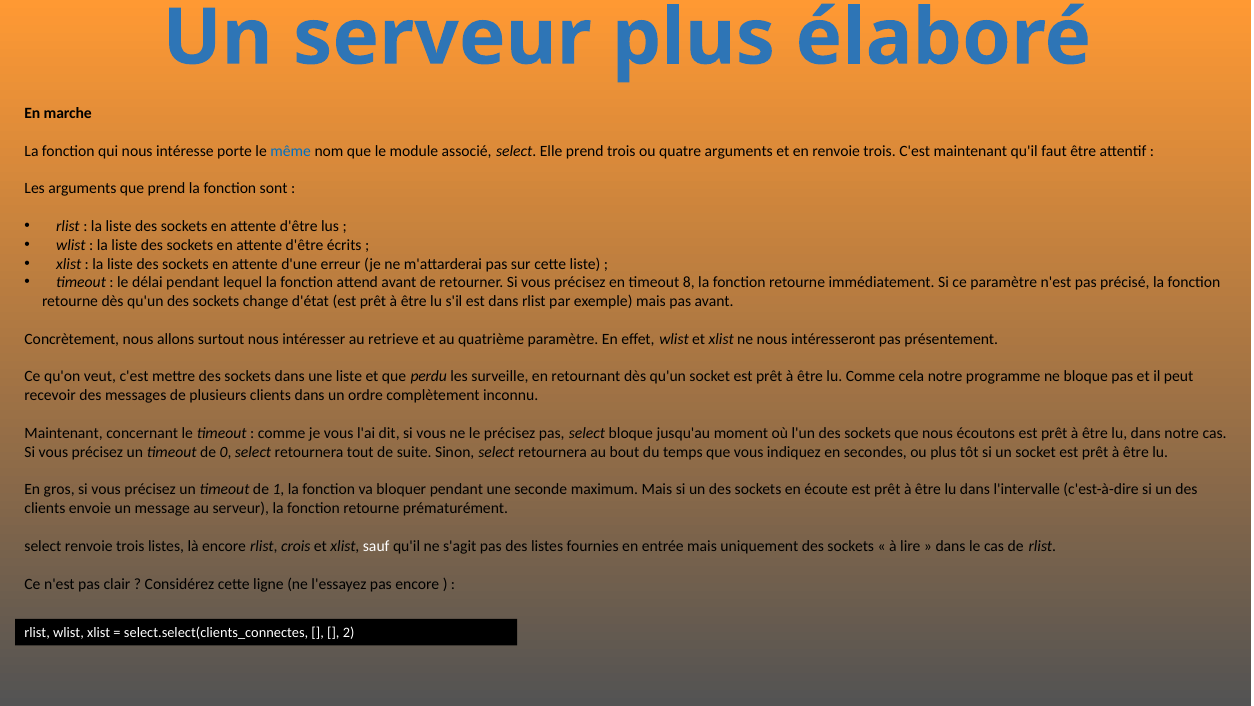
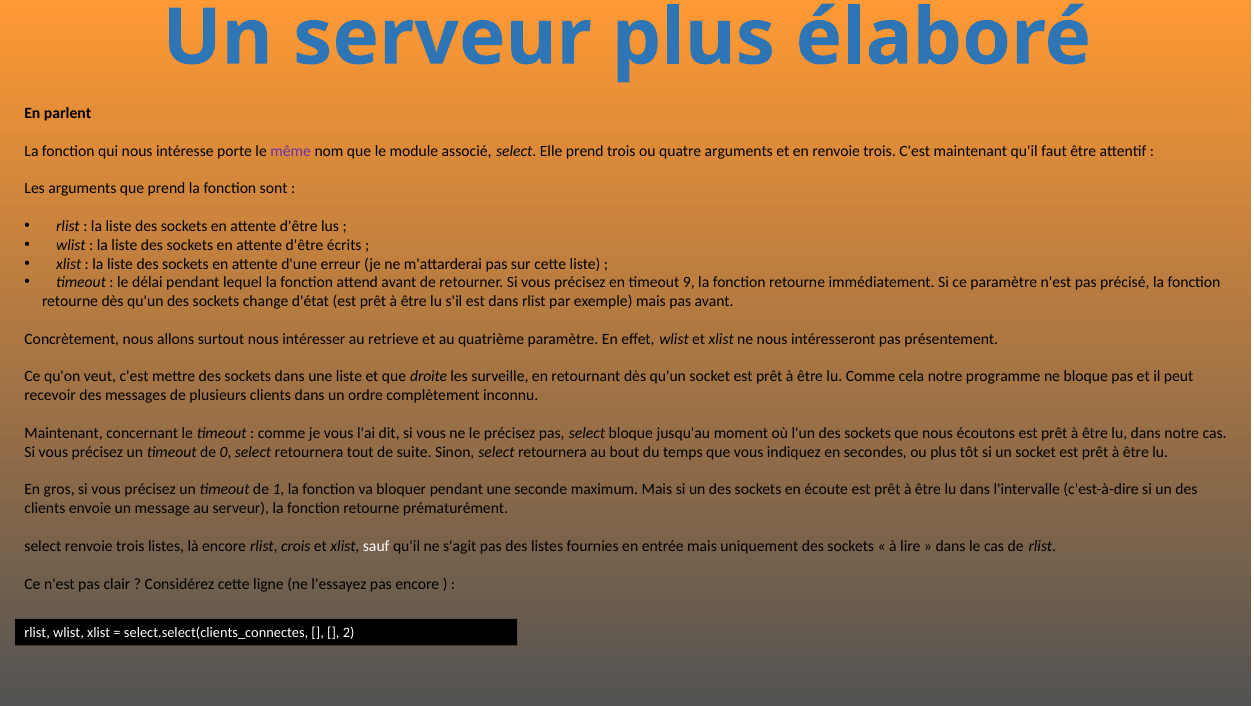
marche: marche -> parlent
même colour: blue -> purple
8: 8 -> 9
perdu: perdu -> droite
